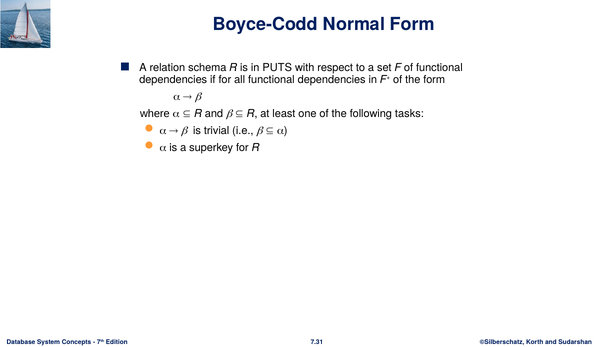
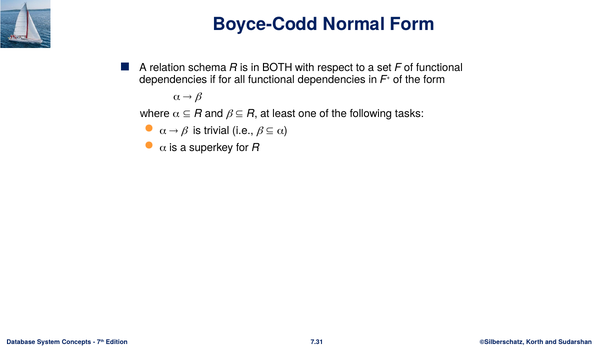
PUTS: PUTS -> BOTH
